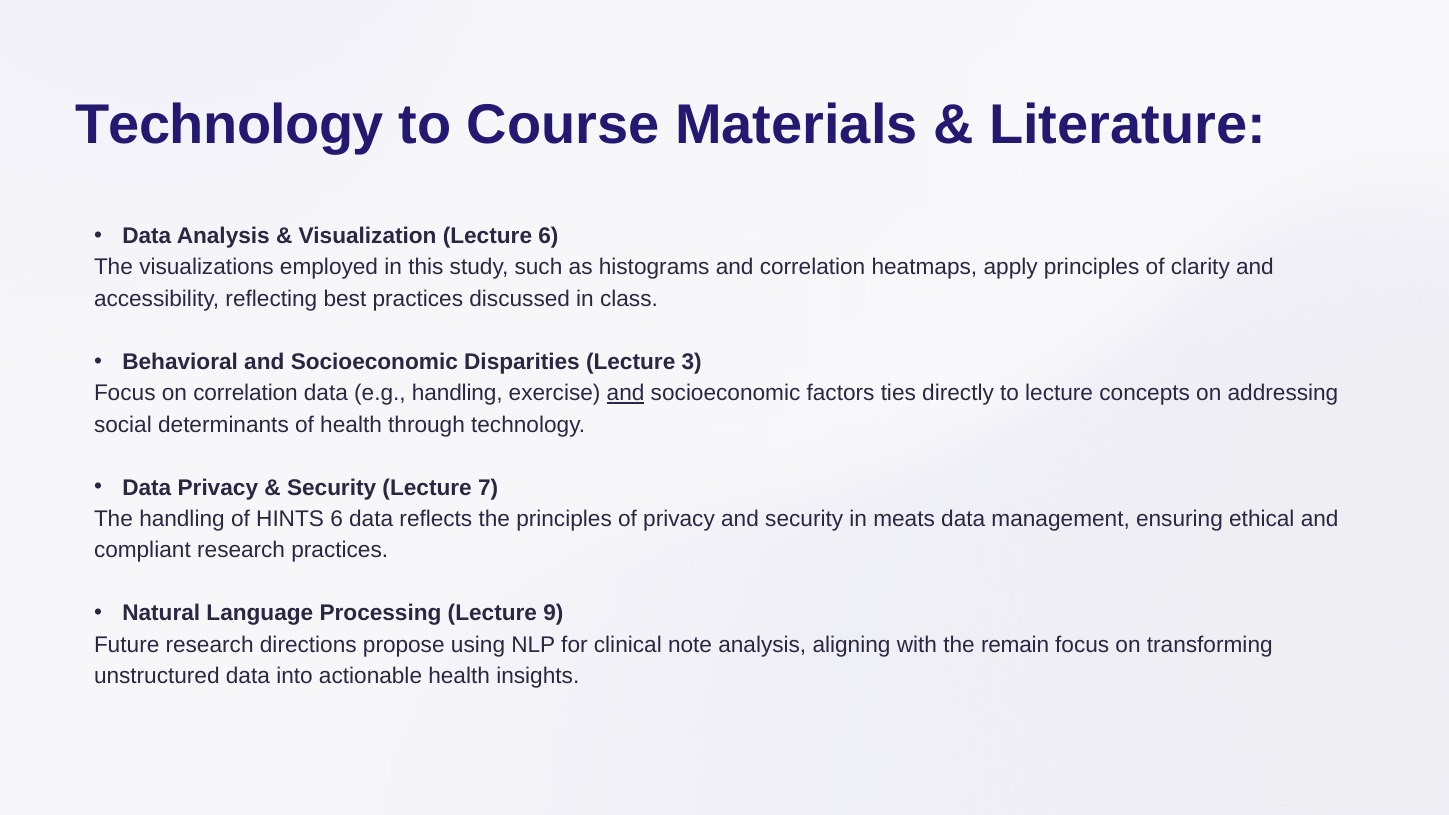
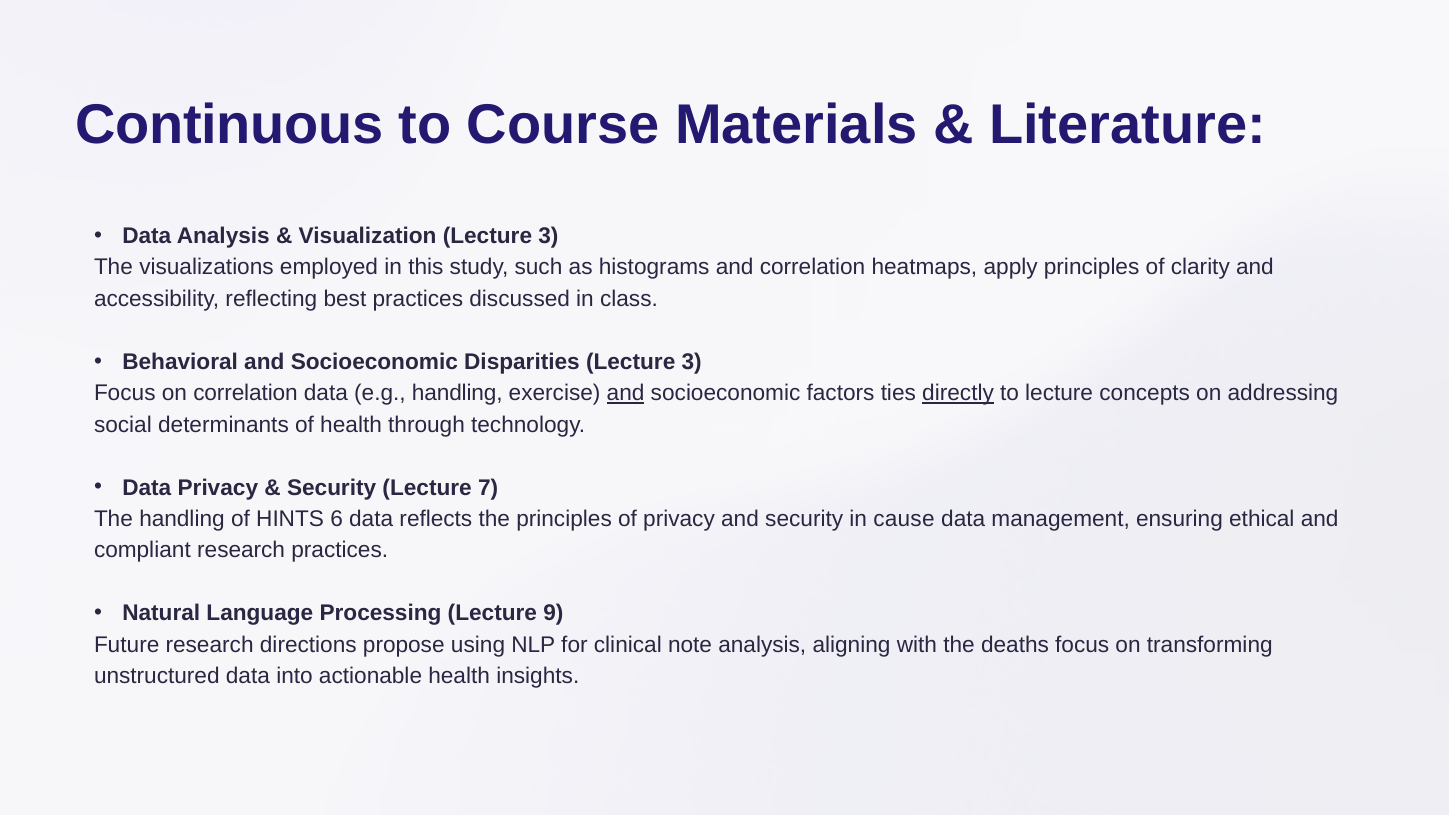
Technology at (230, 125): Technology -> Continuous
Visualization Lecture 6: 6 -> 3
directly underline: none -> present
meats: meats -> cause
remain: remain -> deaths
